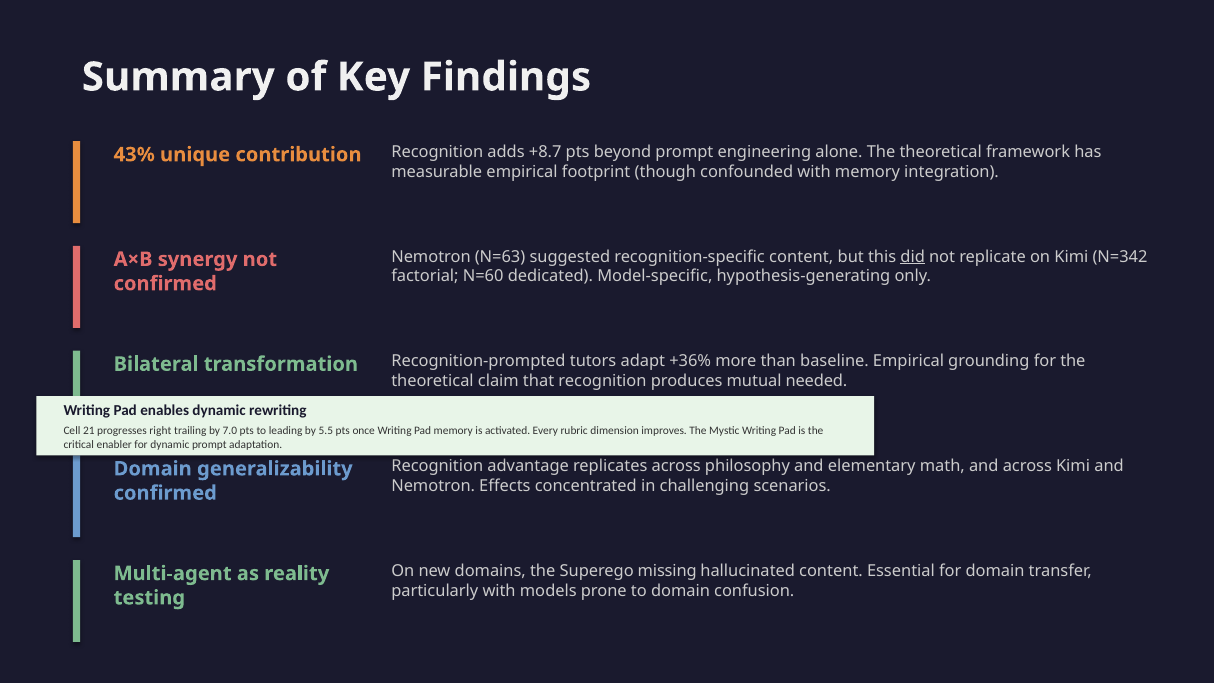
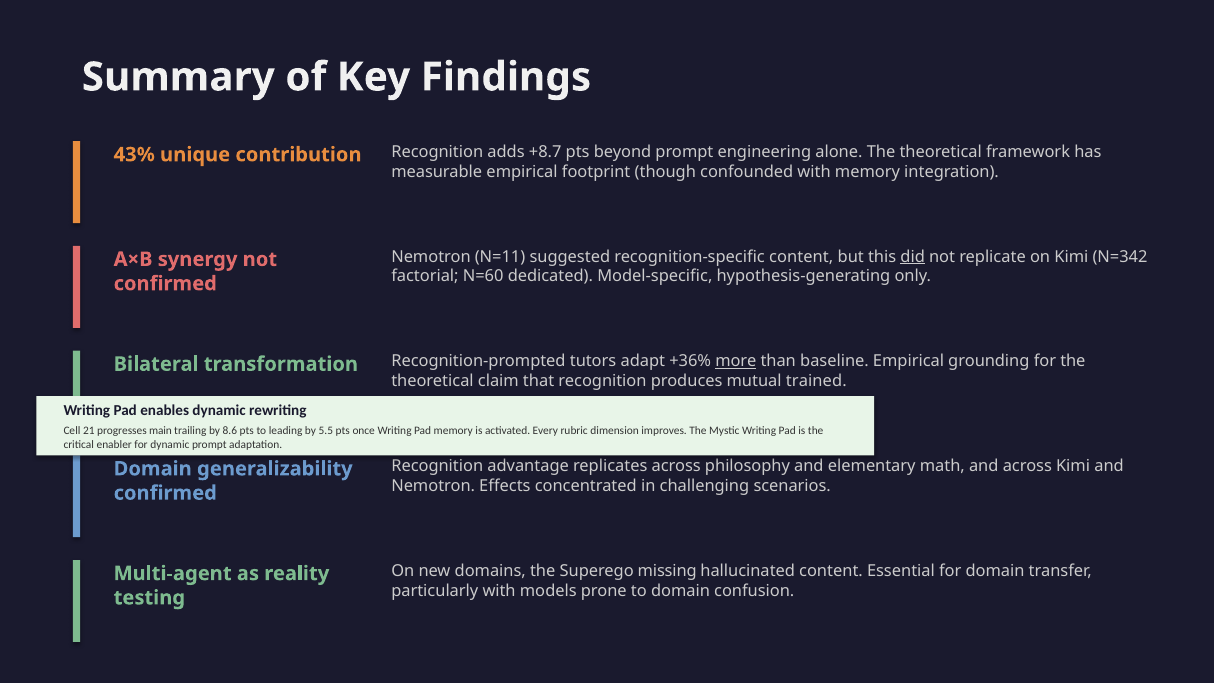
N=63: N=63 -> N=11
more underline: none -> present
needed: needed -> trained
right: right -> main
7.0: 7.0 -> 8.6
